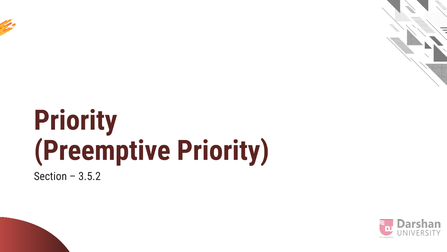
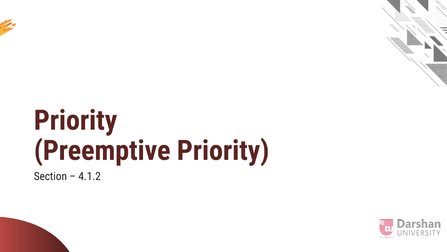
3.5.2: 3.5.2 -> 4.1.2
